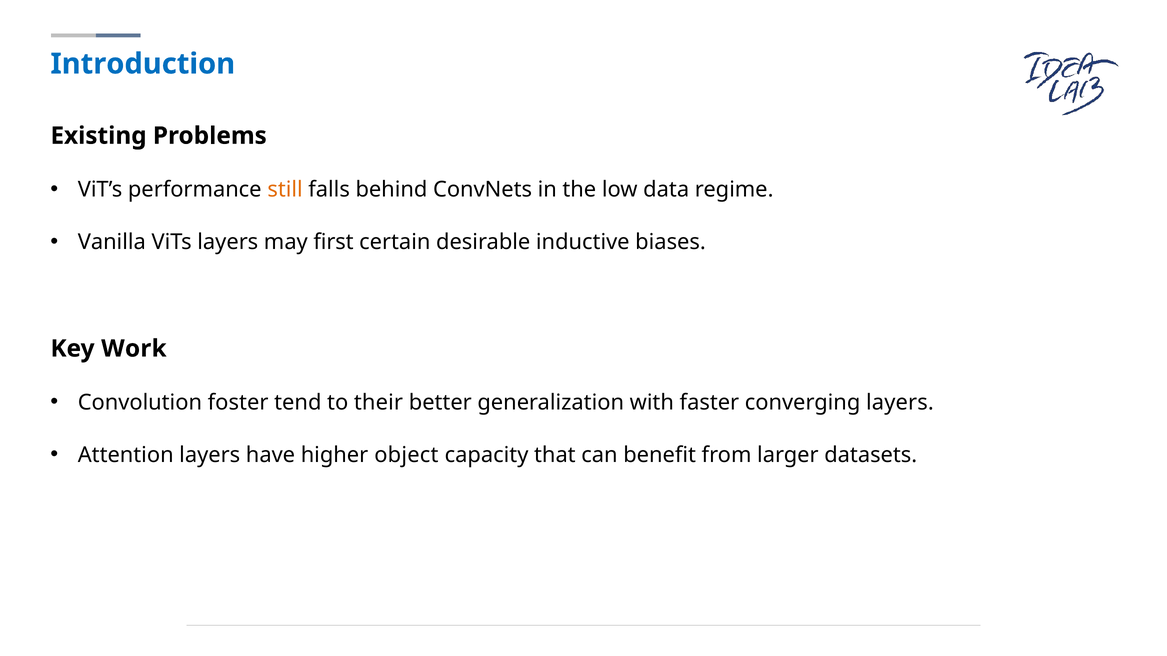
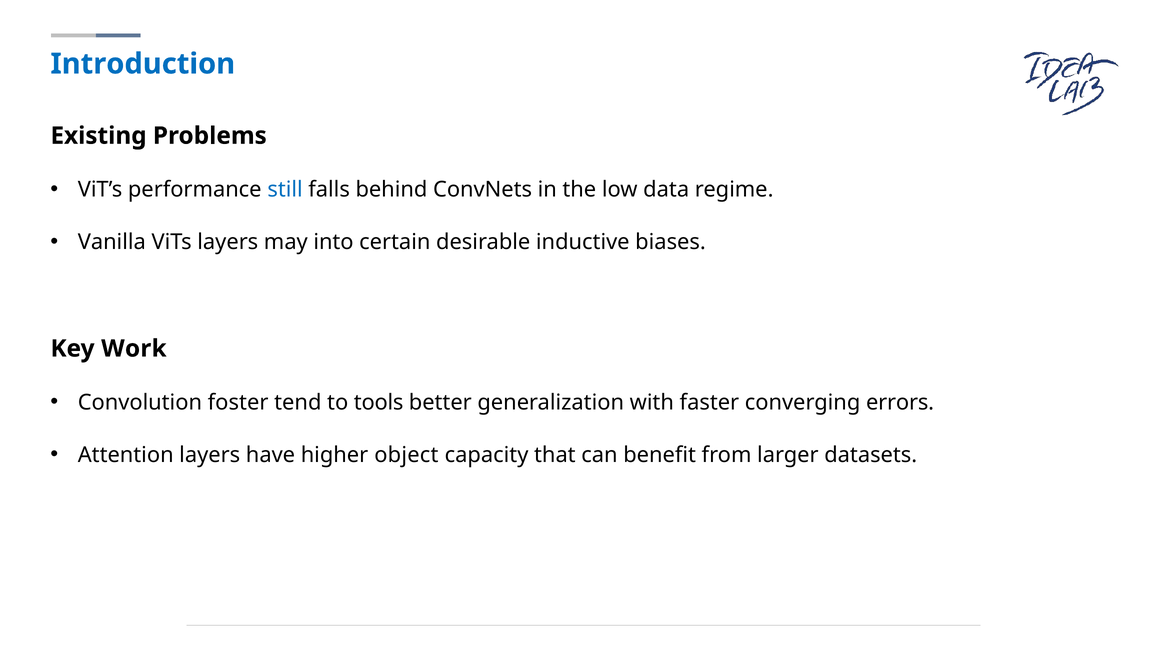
still colour: orange -> blue
first: first -> into
their: their -> tools
converging layers: layers -> errors
